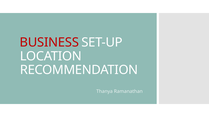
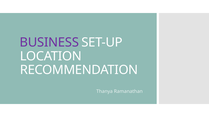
BUSINESS colour: red -> purple
